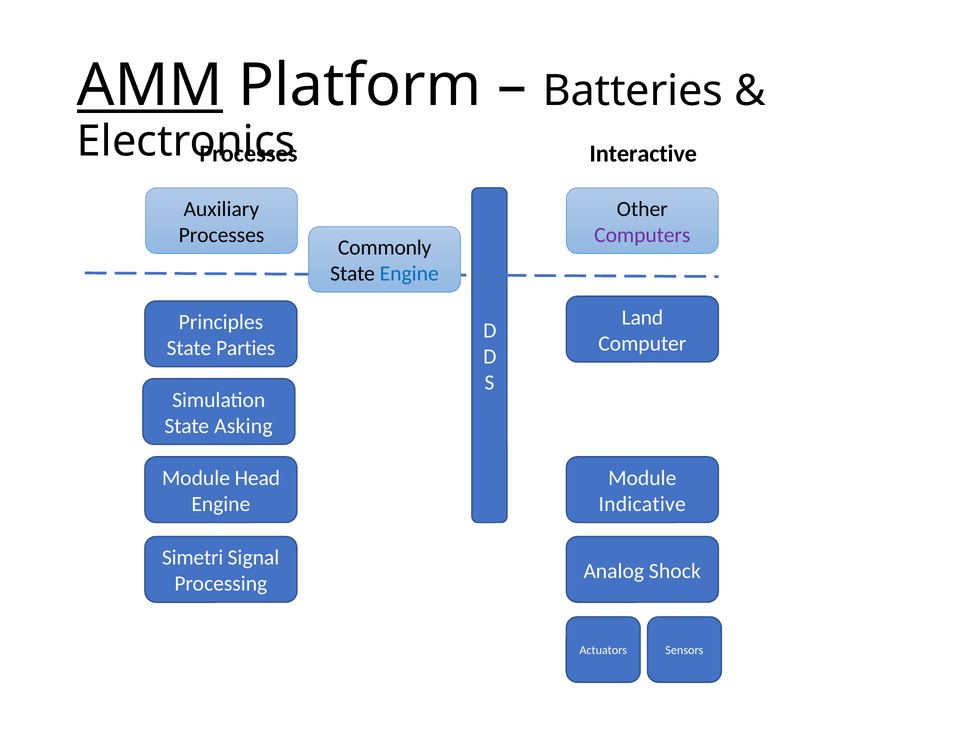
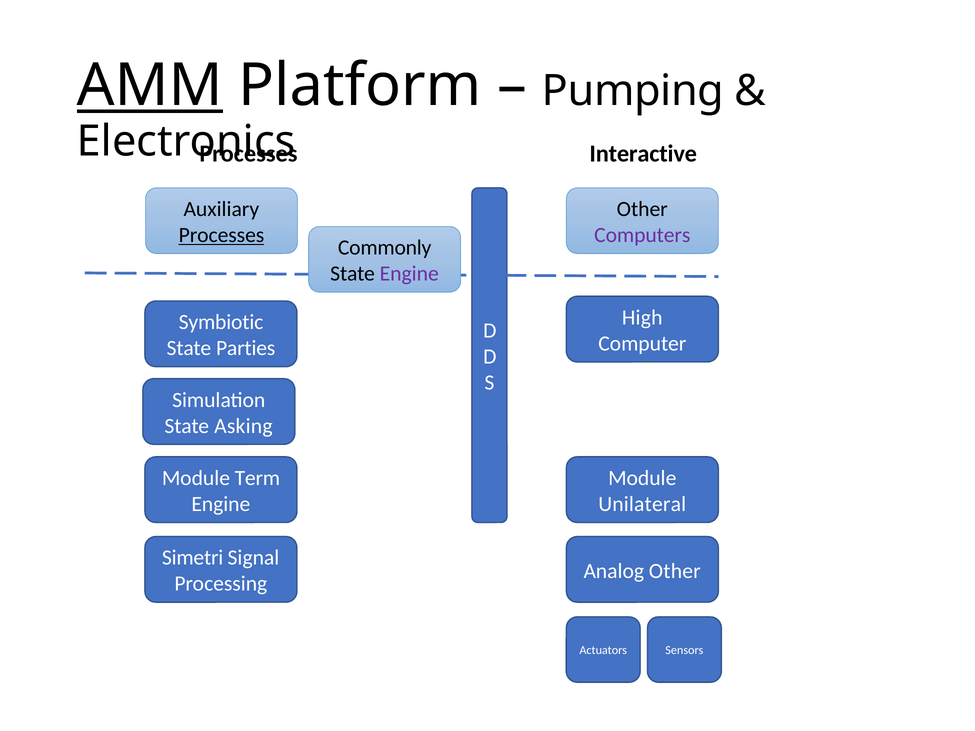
Batteries: Batteries -> Pumping
Processes at (221, 235) underline: none -> present
Engine at (409, 274) colour: blue -> purple
Land: Land -> High
Principles: Principles -> Symbiotic
Head: Head -> Term
Indicative: Indicative -> Unilateral
Analog Shock: Shock -> Other
